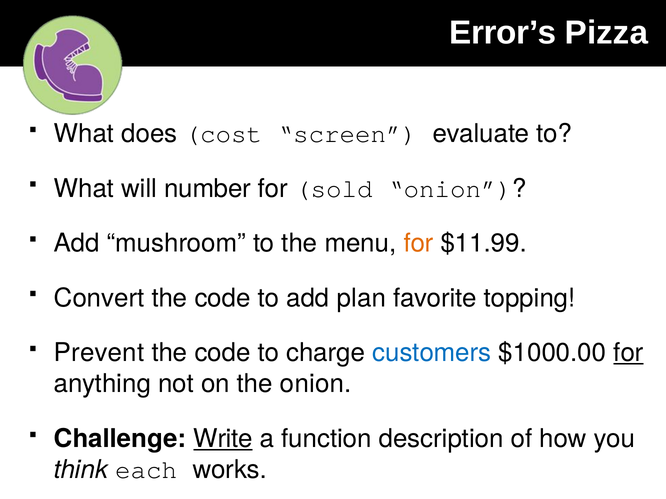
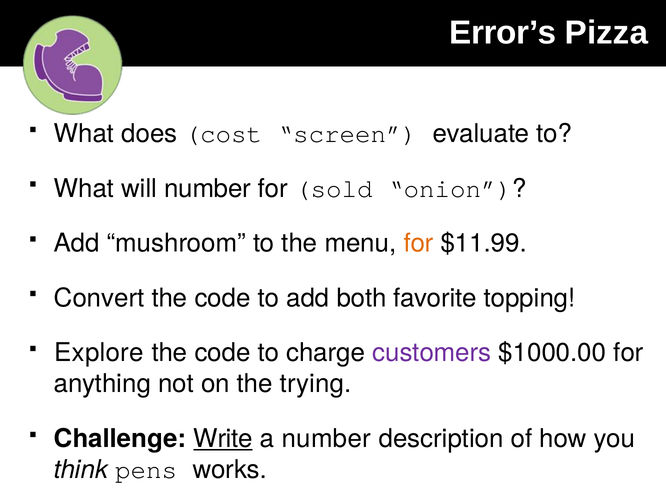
plan: plan -> both
Prevent: Prevent -> Explore
customers colour: blue -> purple
for at (628, 353) underline: present -> none
the onion: onion -> trying
a function: function -> number
each: each -> pens
